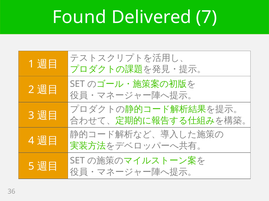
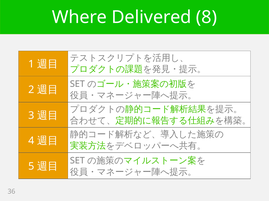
Found: Found -> Where
7: 7 -> 8
